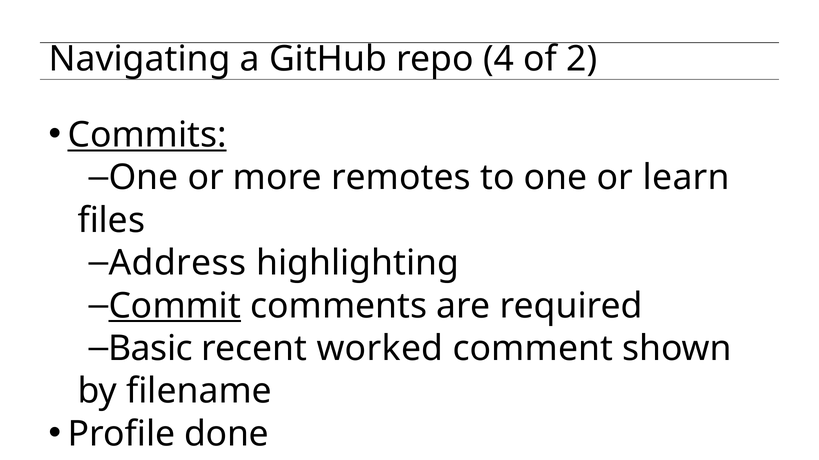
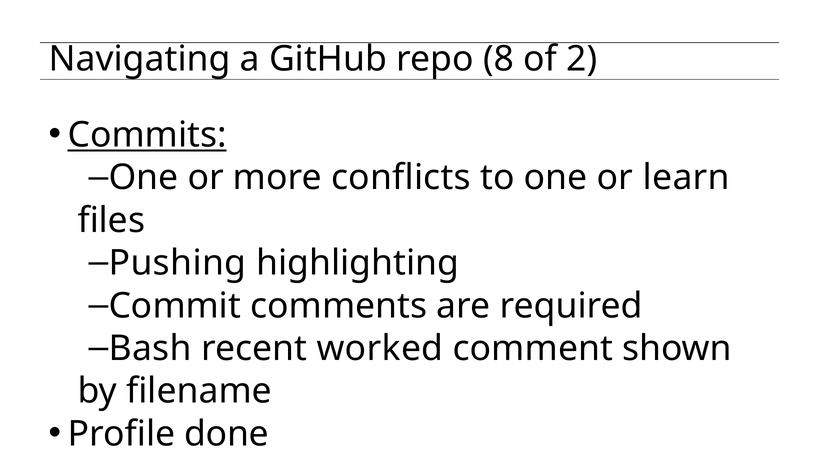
4: 4 -> 8
remotes: remotes -> conflicts
Address: Address -> Pushing
Commit underline: present -> none
Basic: Basic -> Bash
